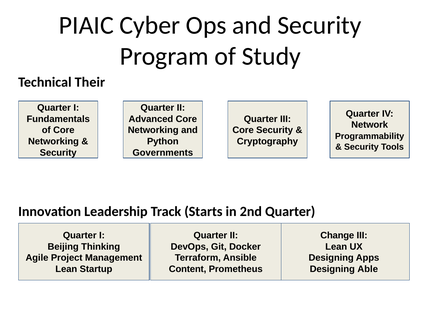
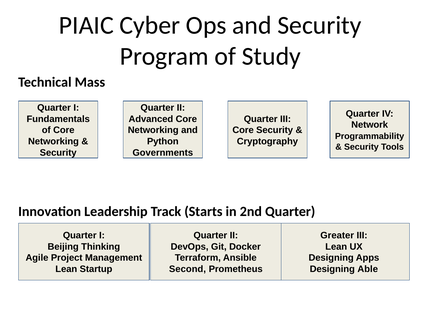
Their: Their -> Mass
Change: Change -> Greater
Content: Content -> Second
